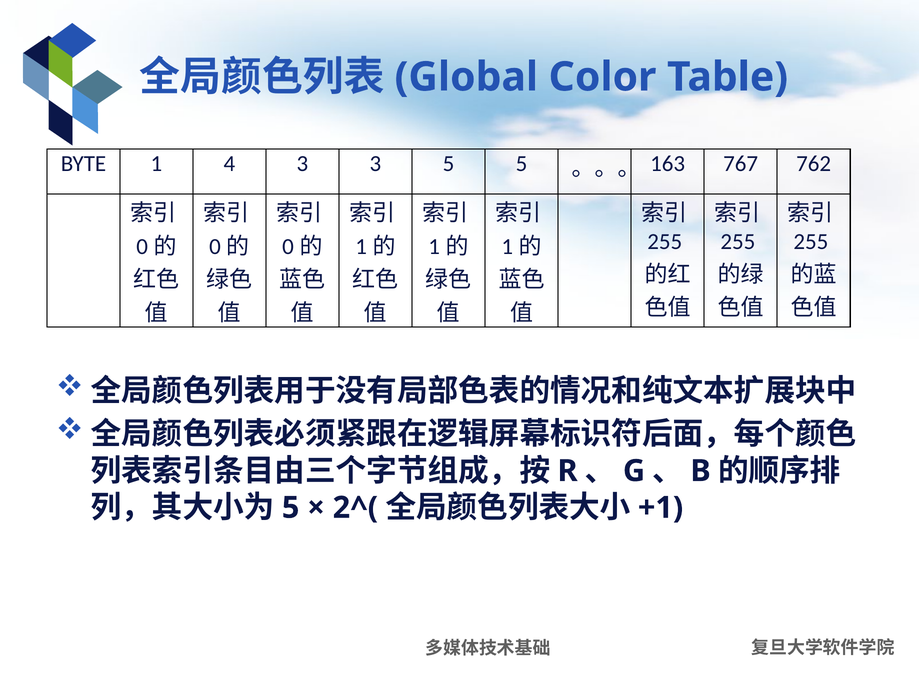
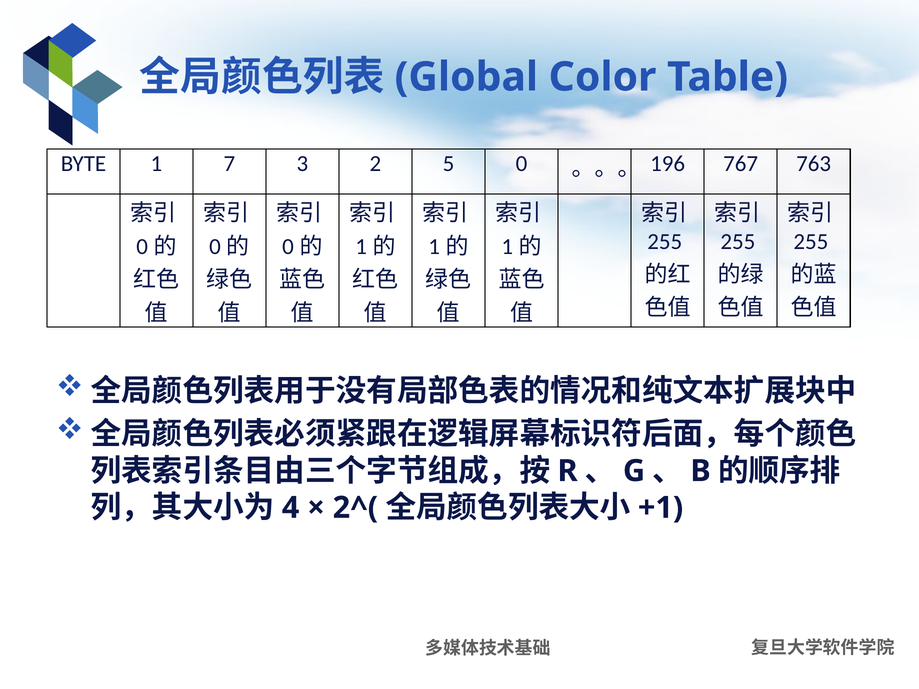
4: 4 -> 7
3 3: 3 -> 2
5 5: 5 -> 0
163: 163 -> 196
762: 762 -> 763
5 at (291, 508): 5 -> 4
